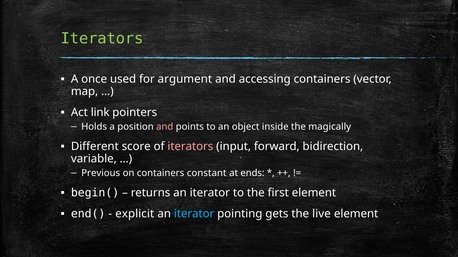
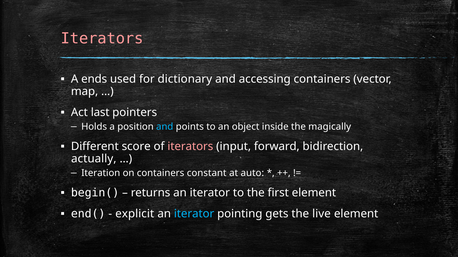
Iterators at (102, 39) colour: light green -> pink
once: once -> ends
argument: argument -> dictionary
link: link -> last
and at (165, 127) colour: pink -> light blue
variable: variable -> actually
Previous: Previous -> Iteration
ends: ends -> auto
